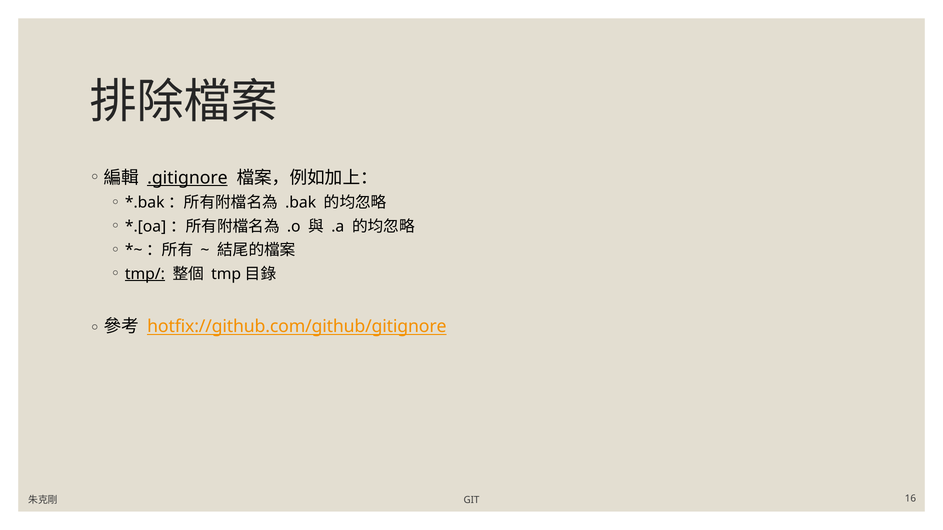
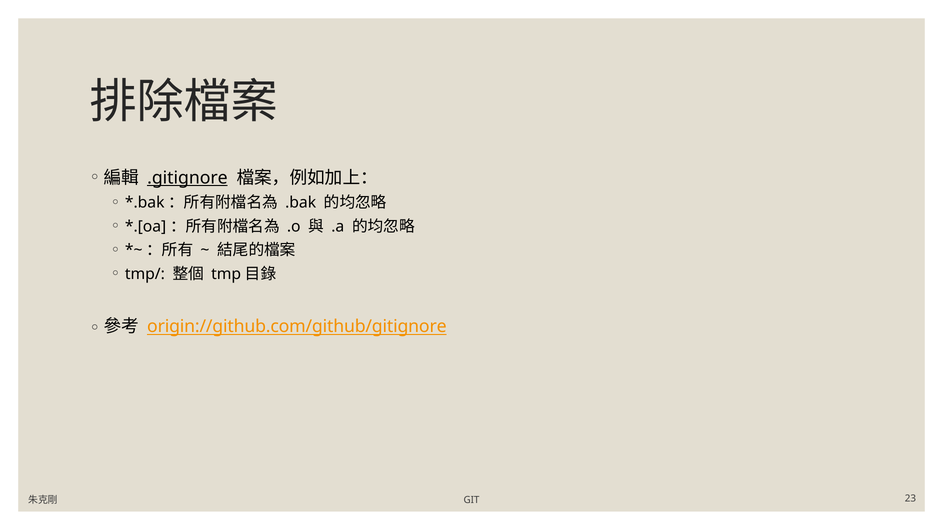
tmp/ underline: present -> none
hotfix://github.com/github/gitignore: hotfix://github.com/github/gitignore -> origin://github.com/github/gitignore
16: 16 -> 23
